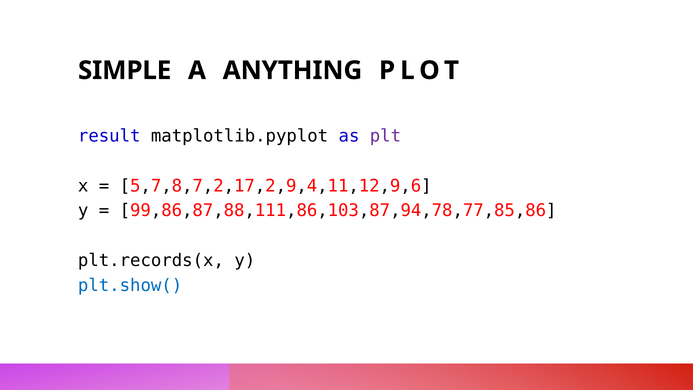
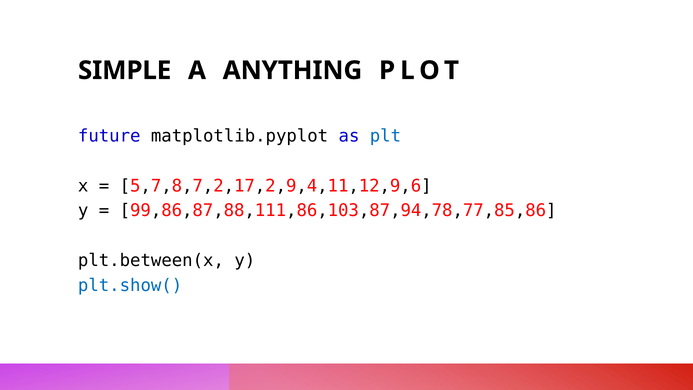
result: result -> future
plt colour: purple -> blue
plt.records(x: plt.records(x -> plt.between(x
